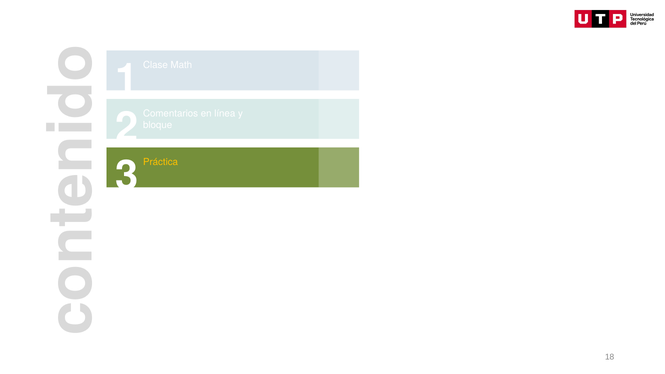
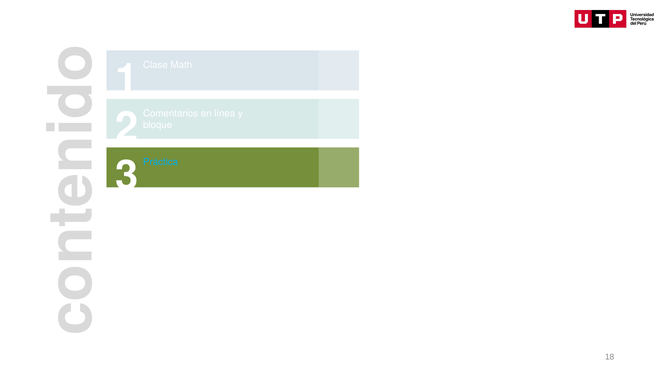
Práctica colour: yellow -> light blue
